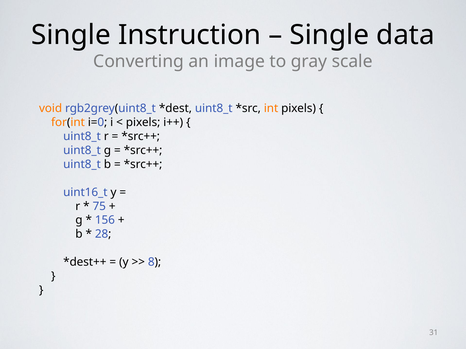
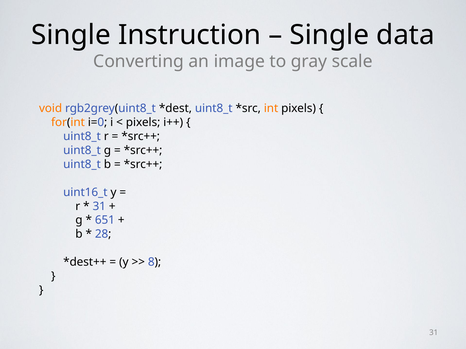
75 at (99, 206): 75 -> 31
156: 156 -> 651
